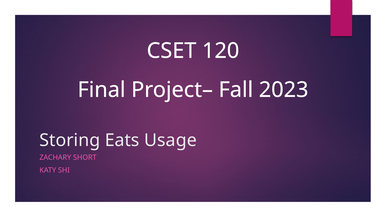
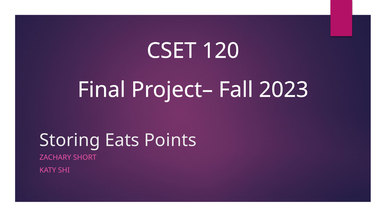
Usage: Usage -> Points
